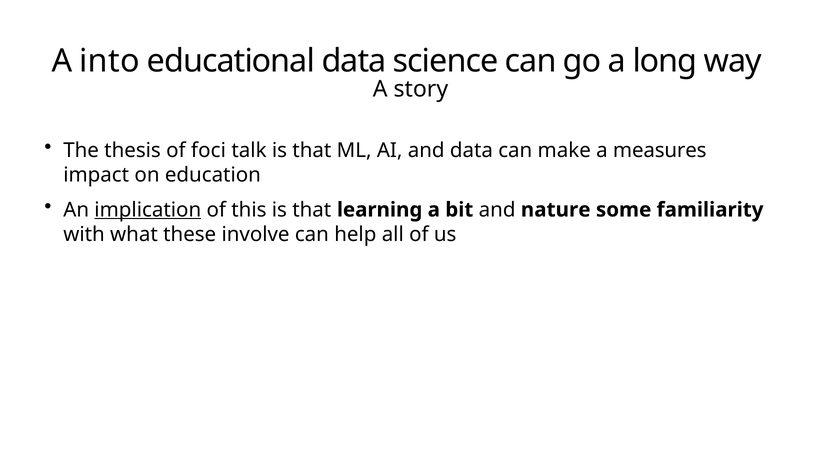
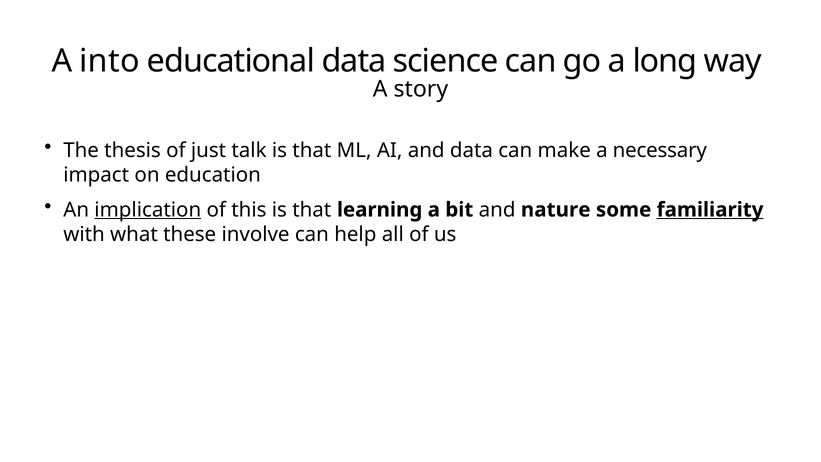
foci: foci -> just
measures: measures -> necessary
familiarity underline: none -> present
